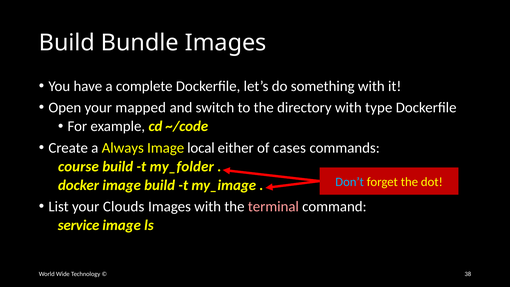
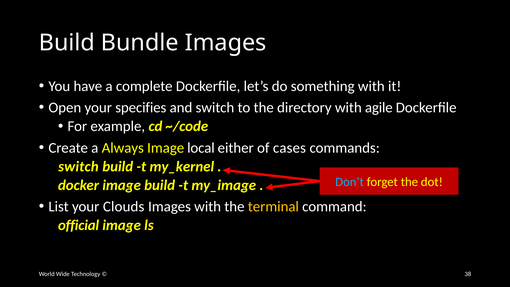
mapped: mapped -> specifies
type: type -> agile
course at (78, 166): course -> switch
my_folder: my_folder -> my_kernel
terminal colour: pink -> yellow
service: service -> official
